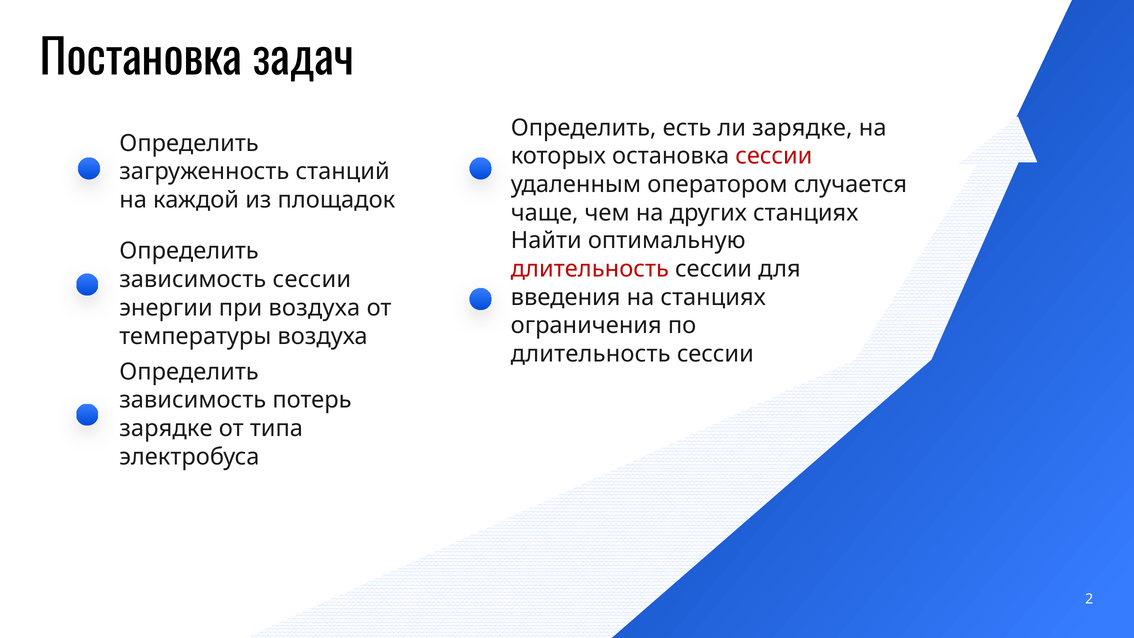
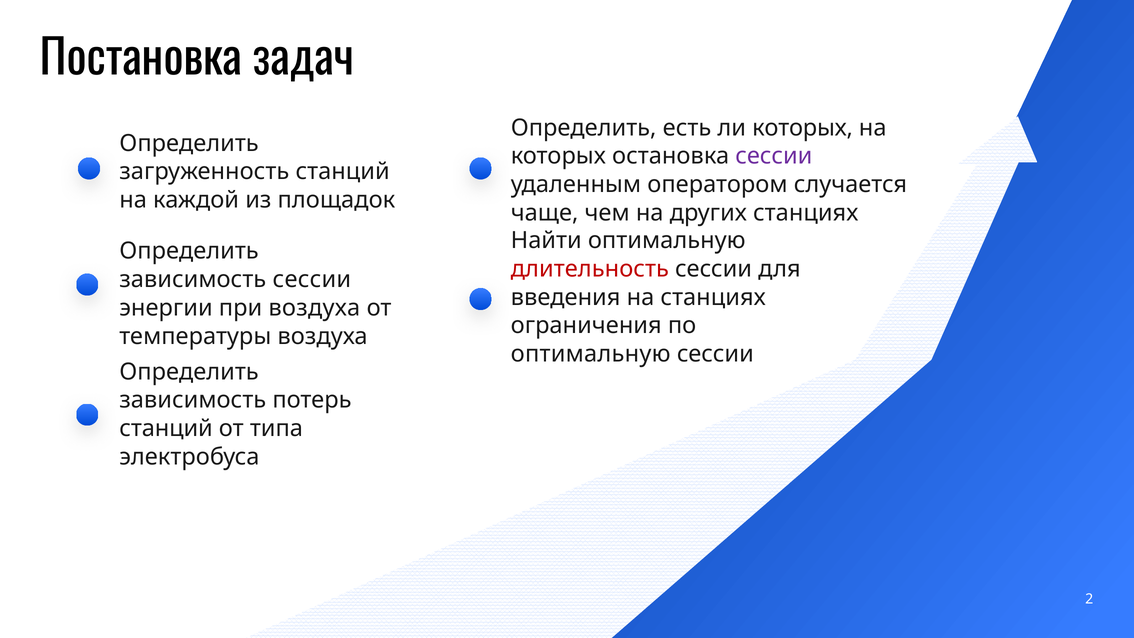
ли зарядке: зарядке -> которых
сессии at (774, 156) colour: red -> purple
длительность at (591, 354): длительность -> оптимальную
зарядке at (166, 428): зарядке -> станций
